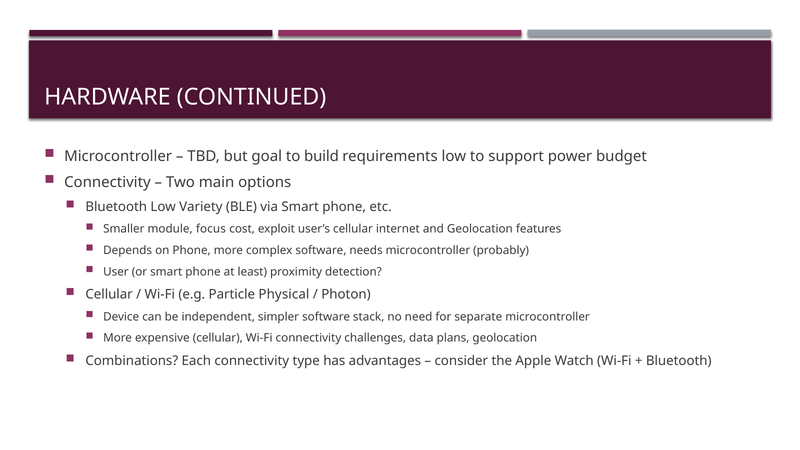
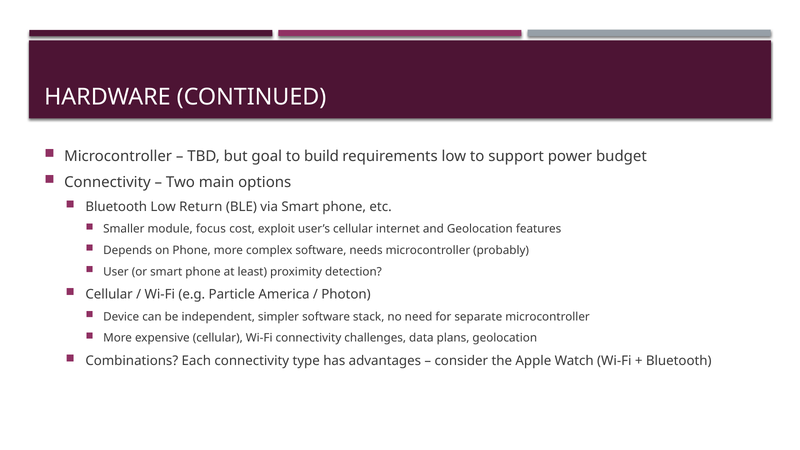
Variety: Variety -> Return
Physical: Physical -> America
